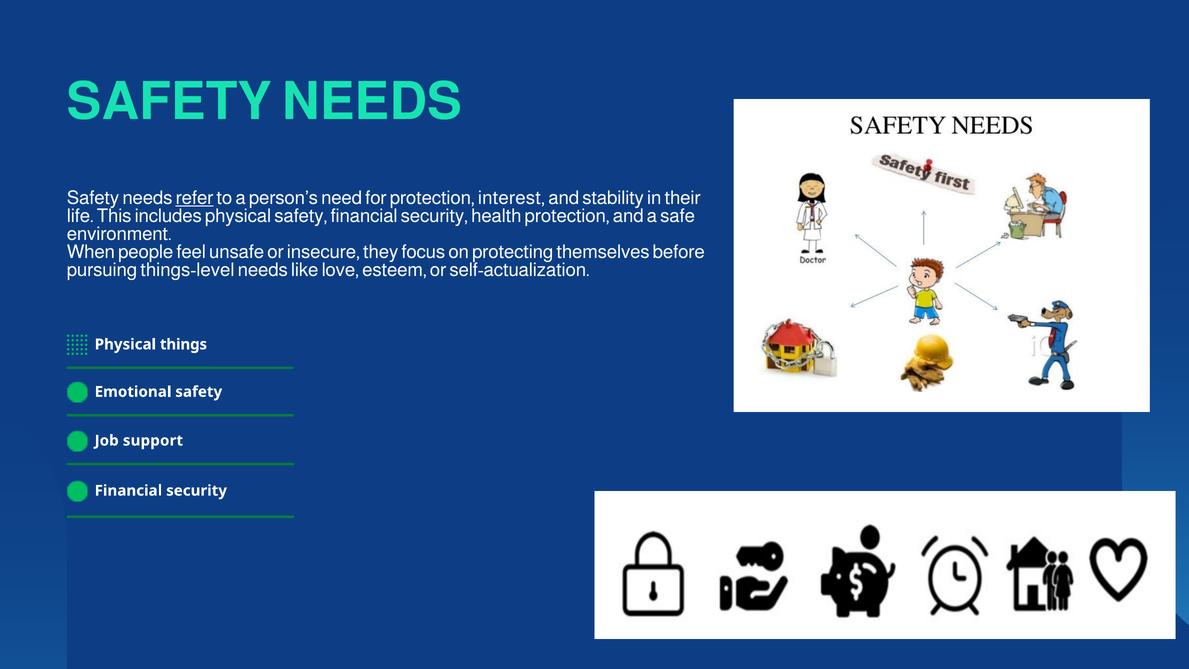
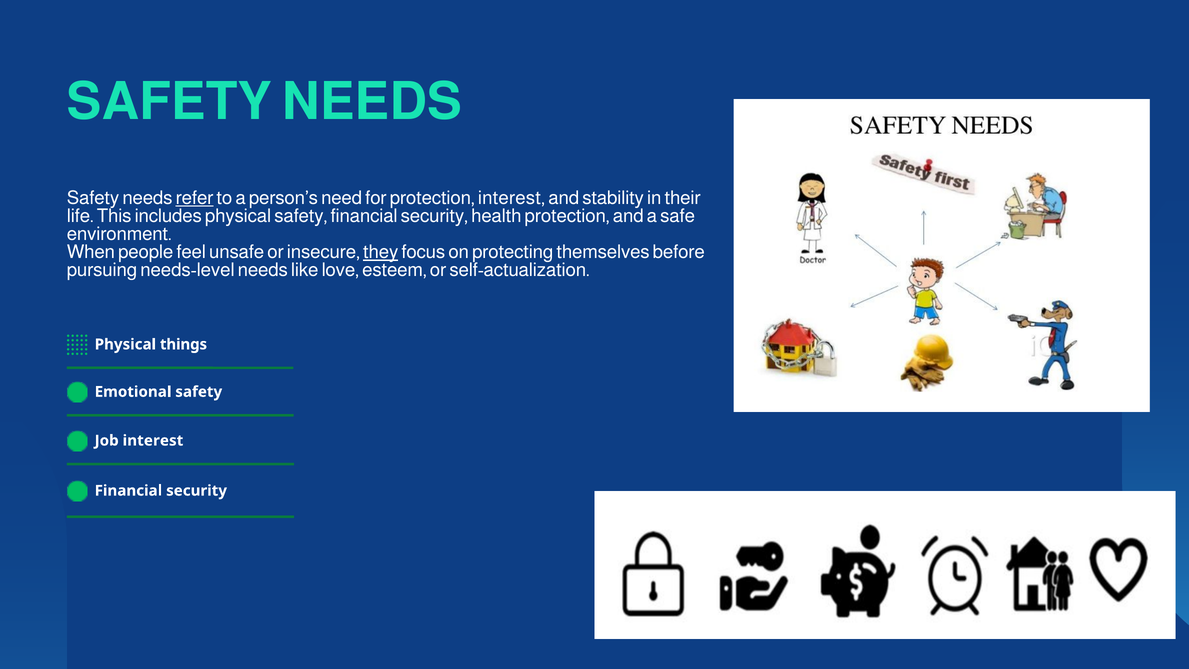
they underline: none -> present
things-level: things-level -> needs-level
Job support: support -> interest
